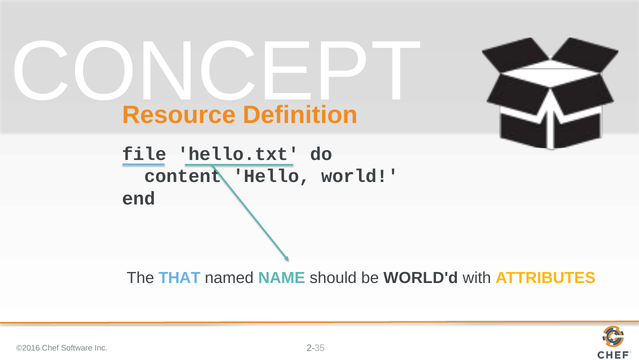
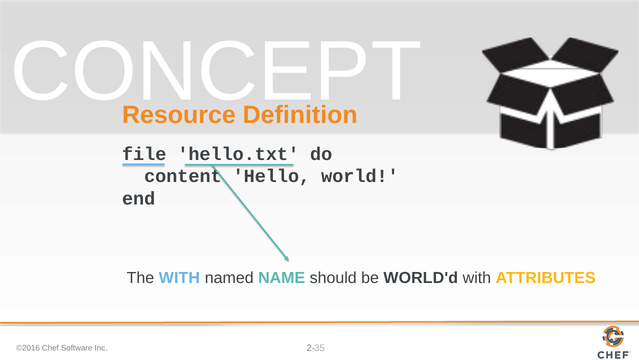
The THAT: THAT -> WITH
